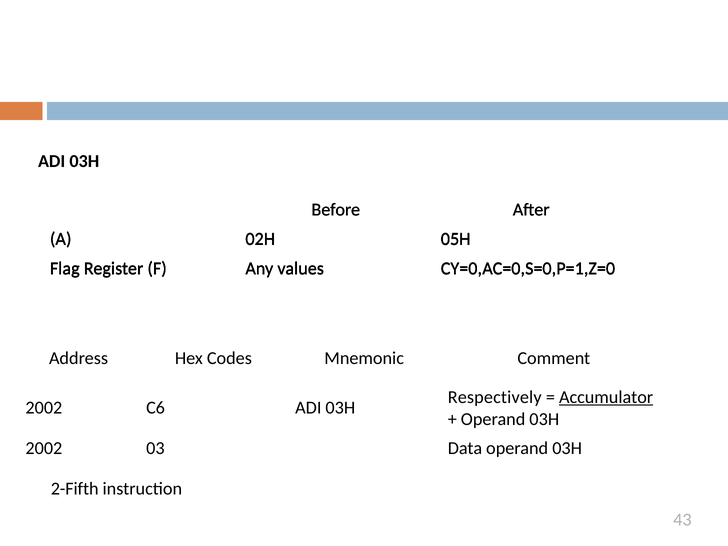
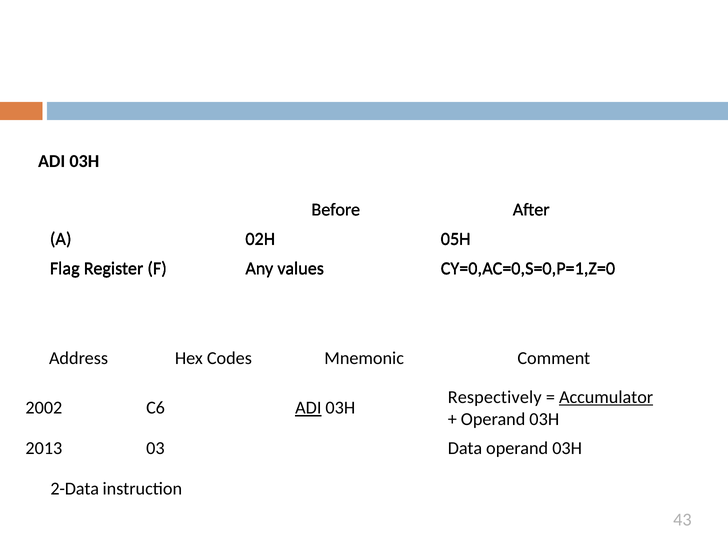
ADI at (308, 408) underline: none -> present
2002 at (44, 448): 2002 -> 2013
2-Fifth: 2-Fifth -> 2-Data
